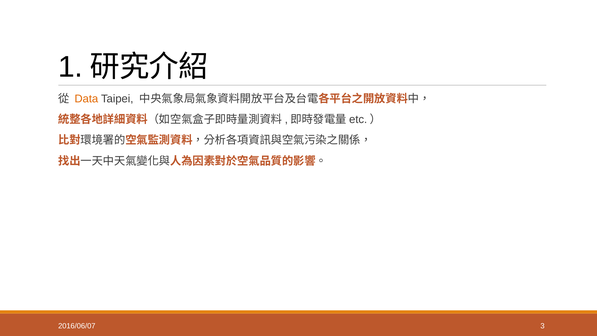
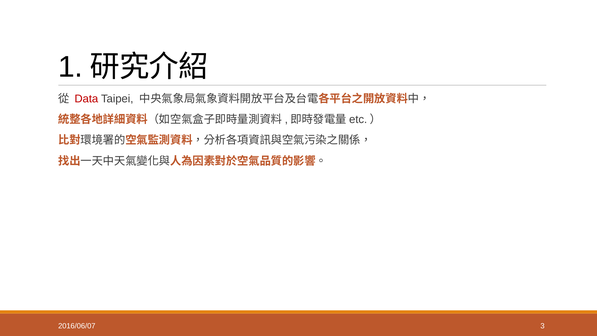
Data colour: orange -> red
